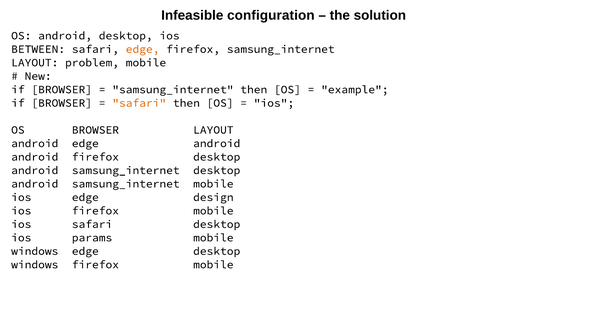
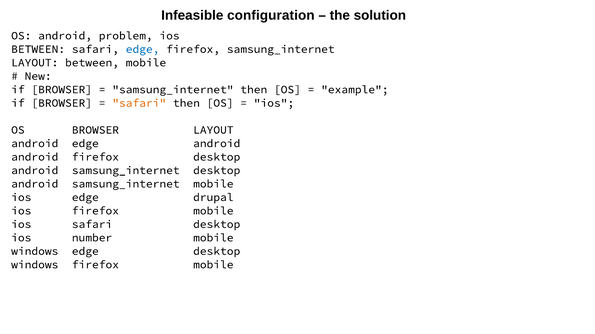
android desktop: desktop -> problem
edge at (143, 49) colour: orange -> blue
LAYOUT problem: problem -> between
design: design -> drupal
params: params -> number
